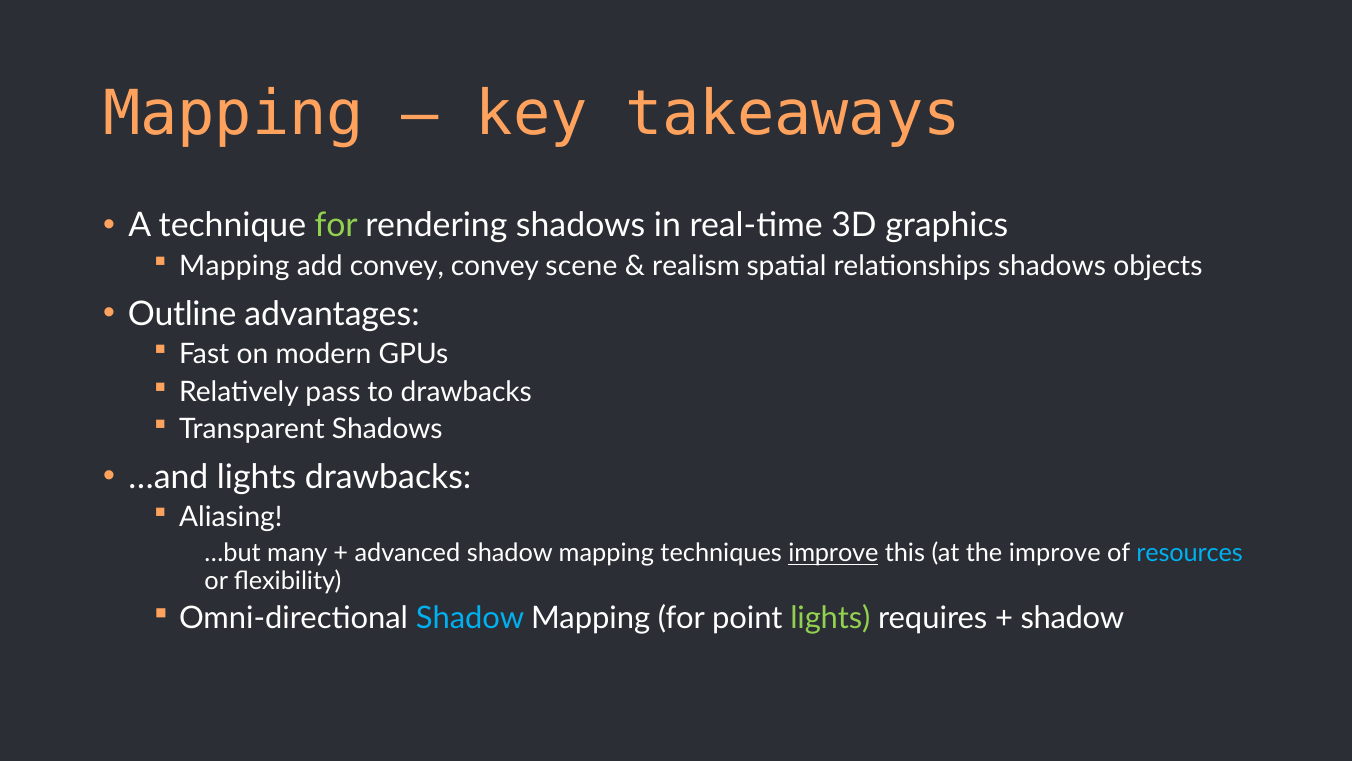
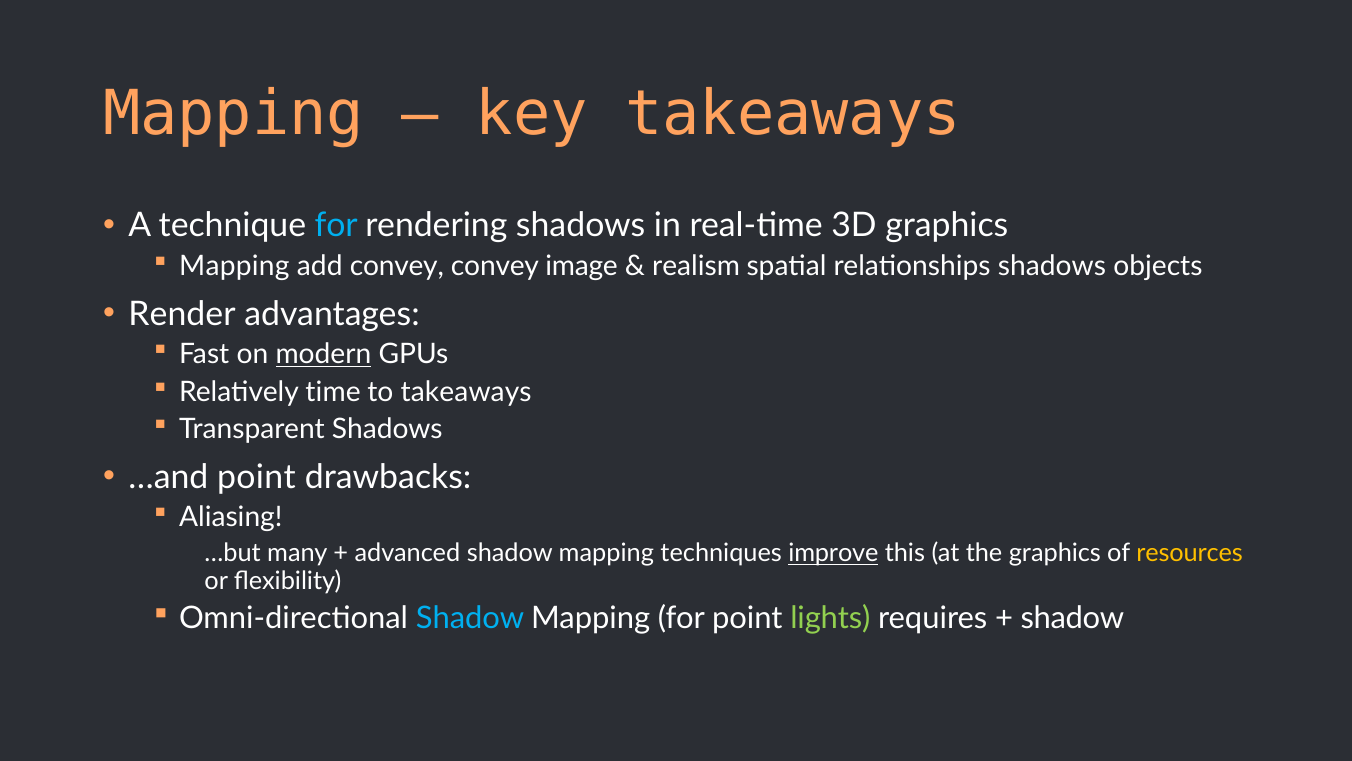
for at (336, 226) colour: light green -> light blue
scene: scene -> image
Outline: Outline -> Render
modern underline: none -> present
pass: pass -> time
to drawbacks: drawbacks -> takeaways
…and lights: lights -> point
the improve: improve -> graphics
resources colour: light blue -> yellow
